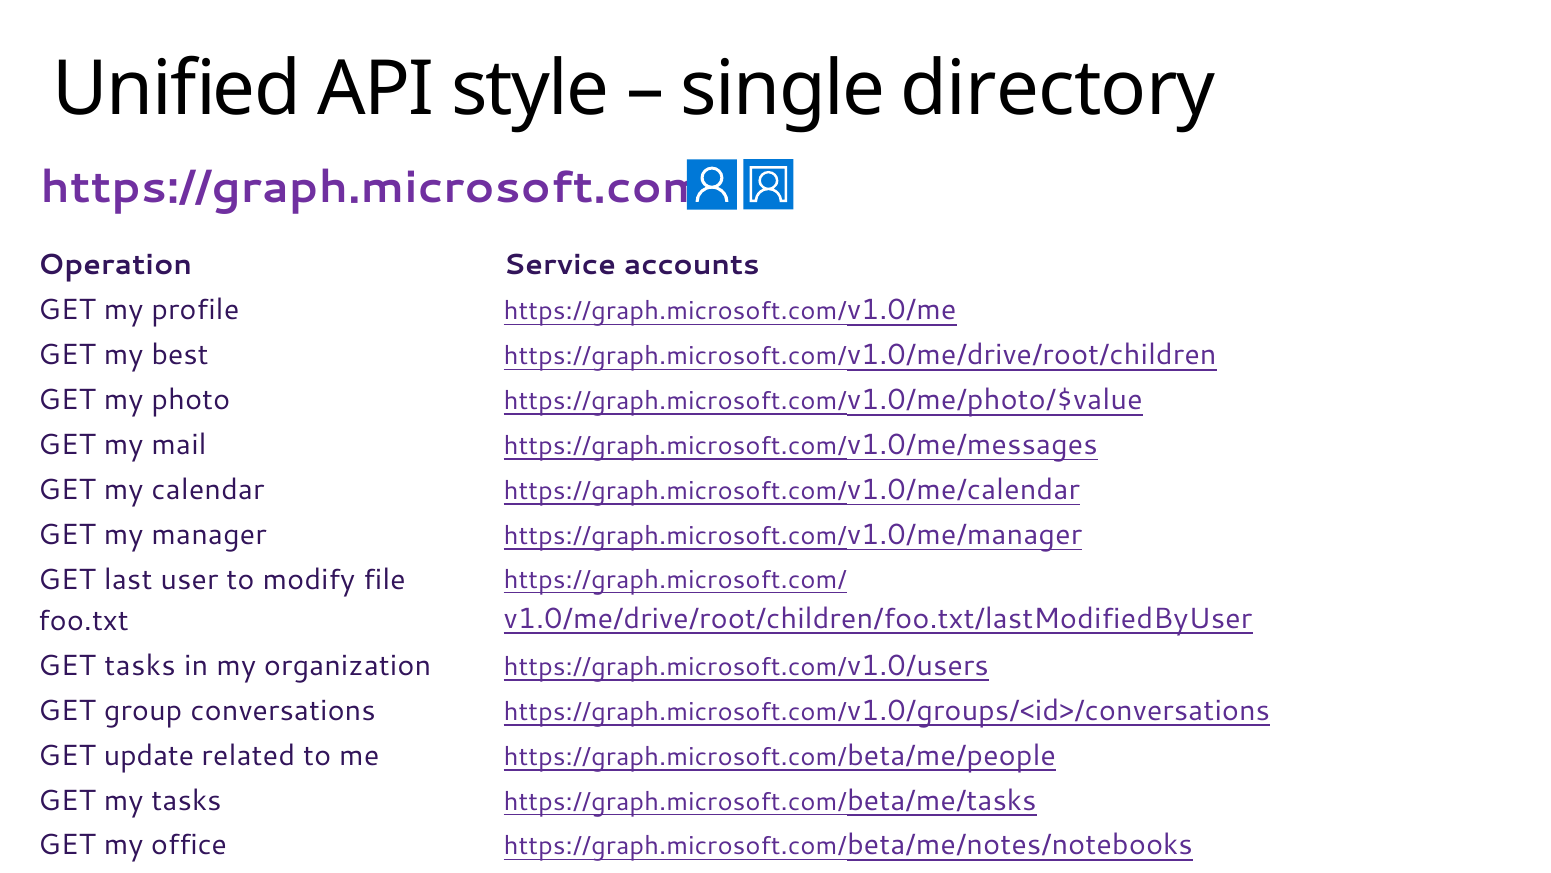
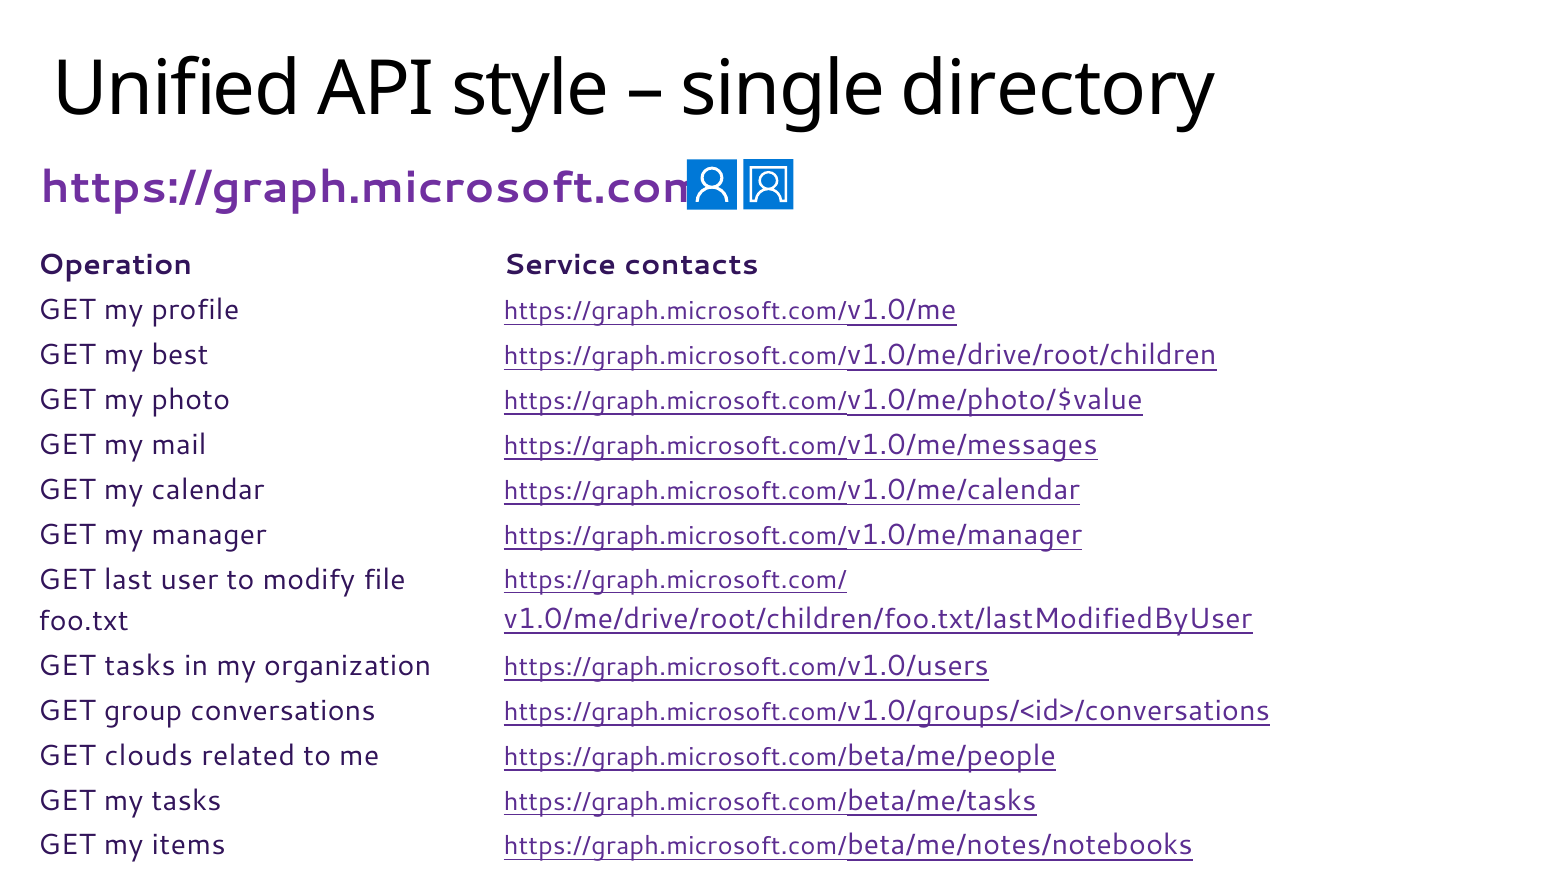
accounts: accounts -> contacts
update: update -> clouds
office: office -> items
